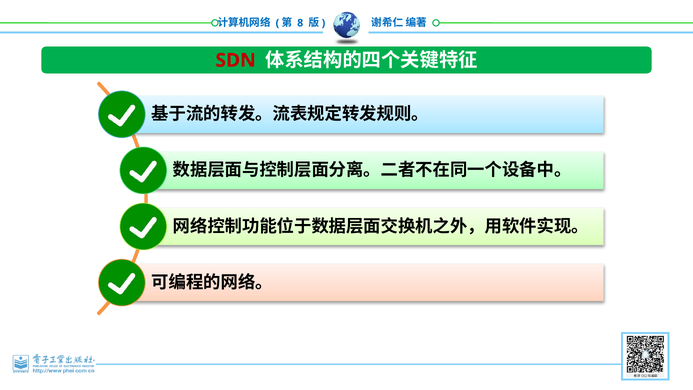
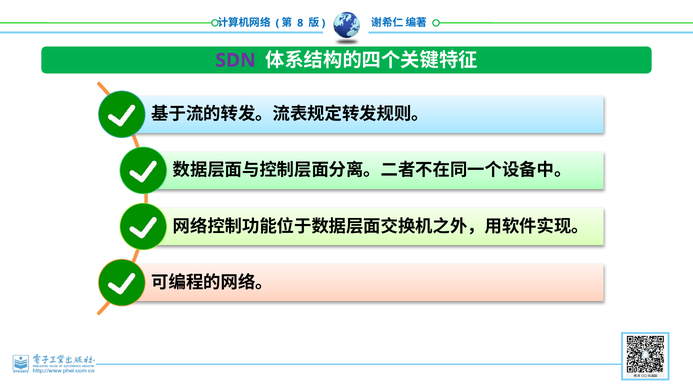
SDN colour: red -> purple
